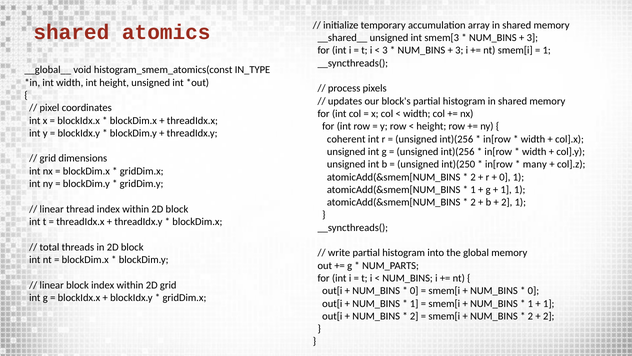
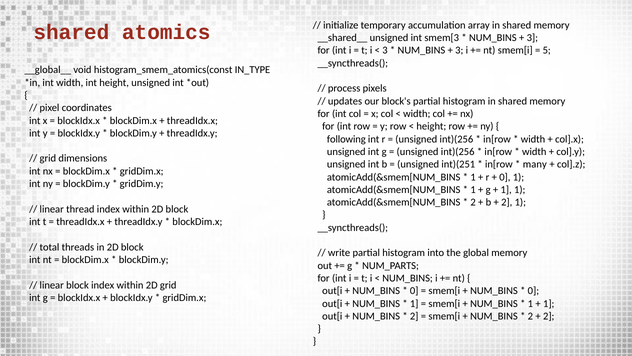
1 at (547, 50): 1 -> 5
coherent: coherent -> following
int)(250: int)(250 -> int)(251
2 at (473, 177): 2 -> 1
